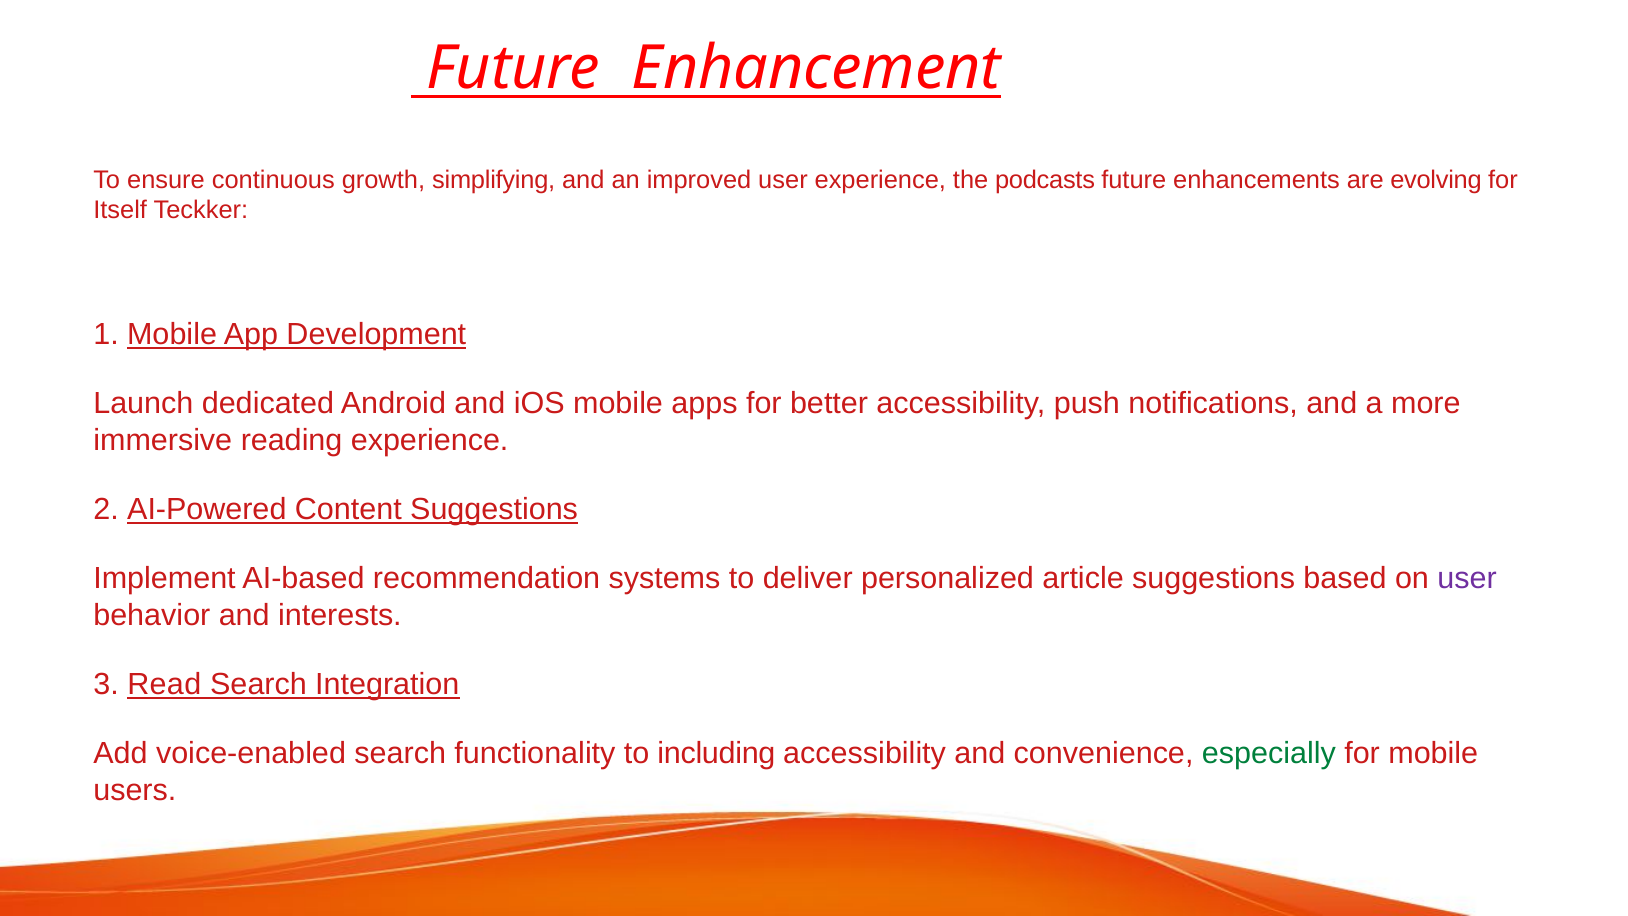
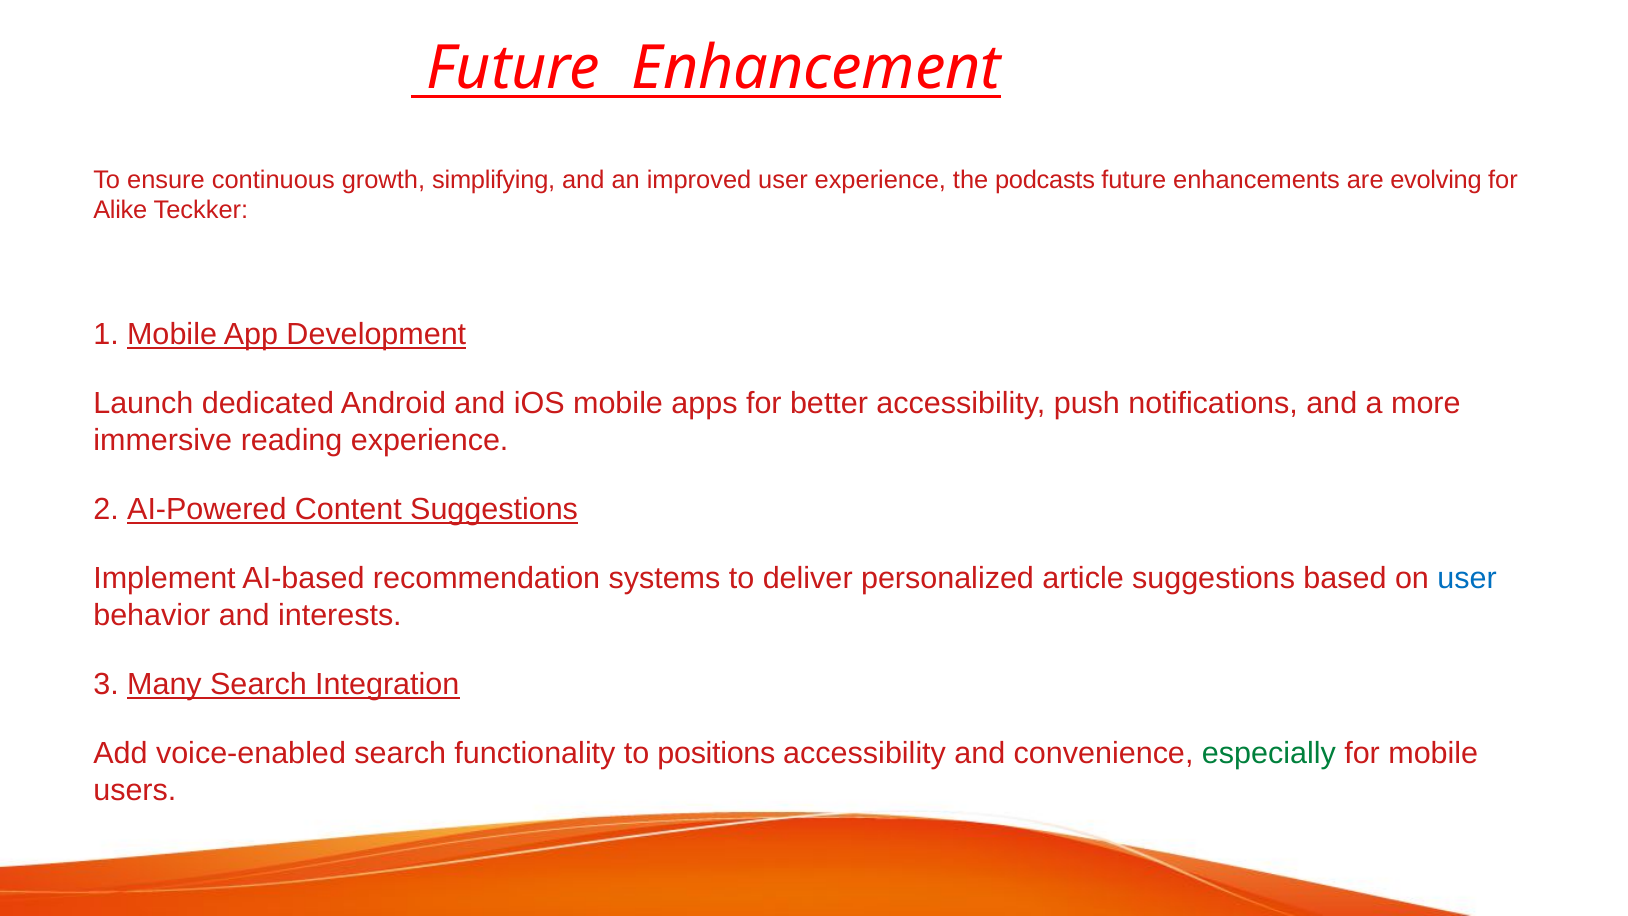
Itself: Itself -> Alike
user at (1467, 579) colour: purple -> blue
Read: Read -> Many
including: including -> positions
